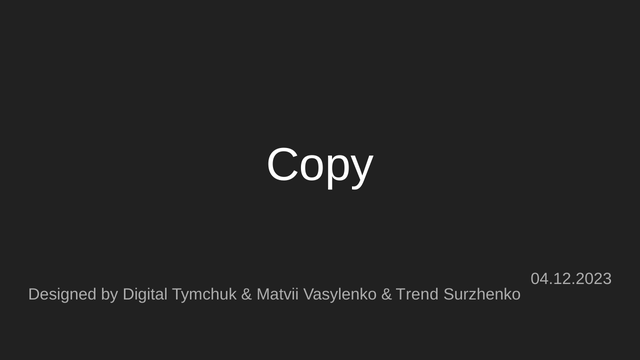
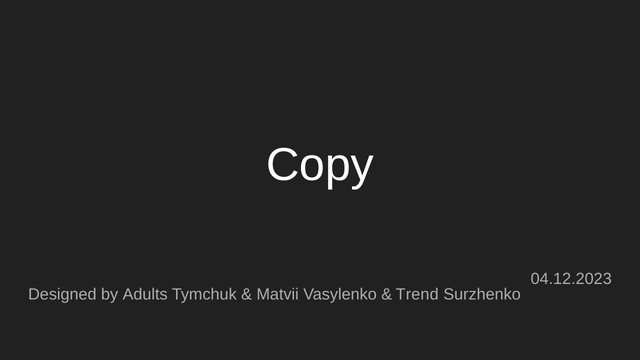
Digital: Digital -> Adults
